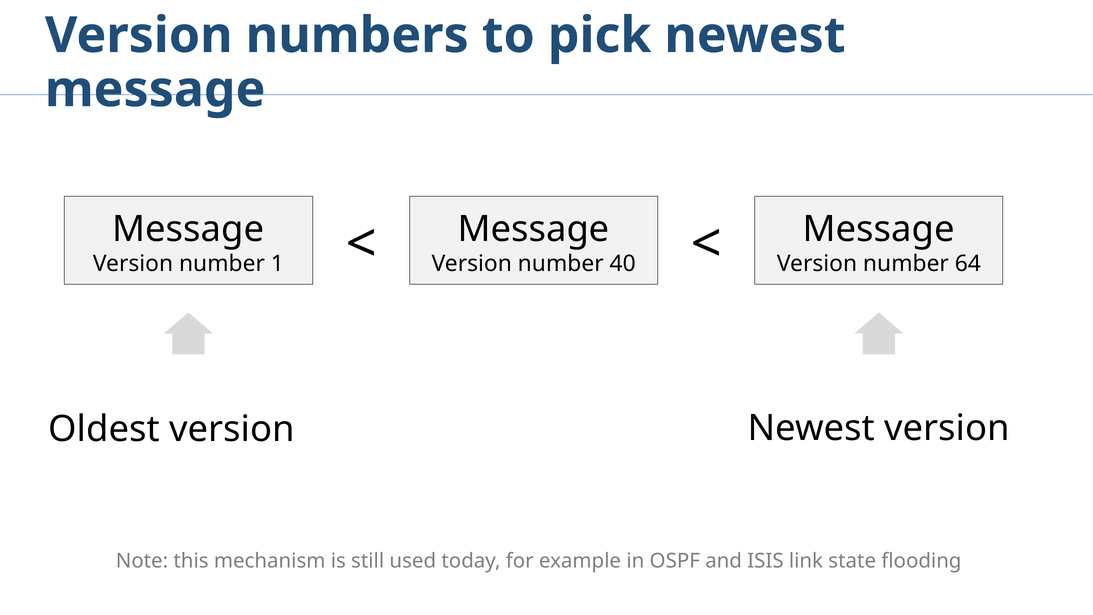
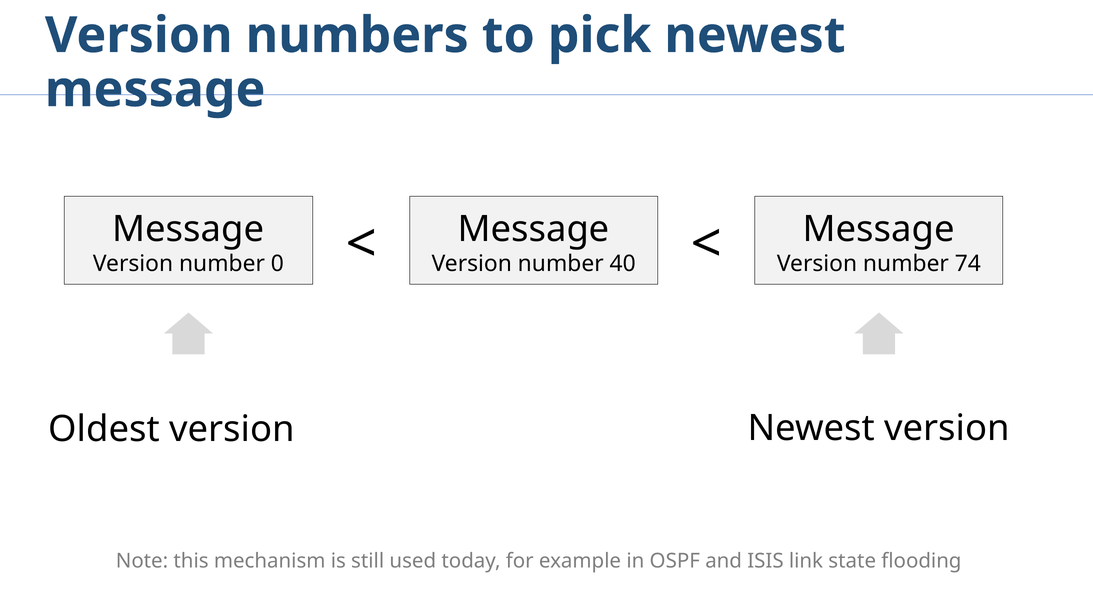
1: 1 -> 0
64: 64 -> 74
